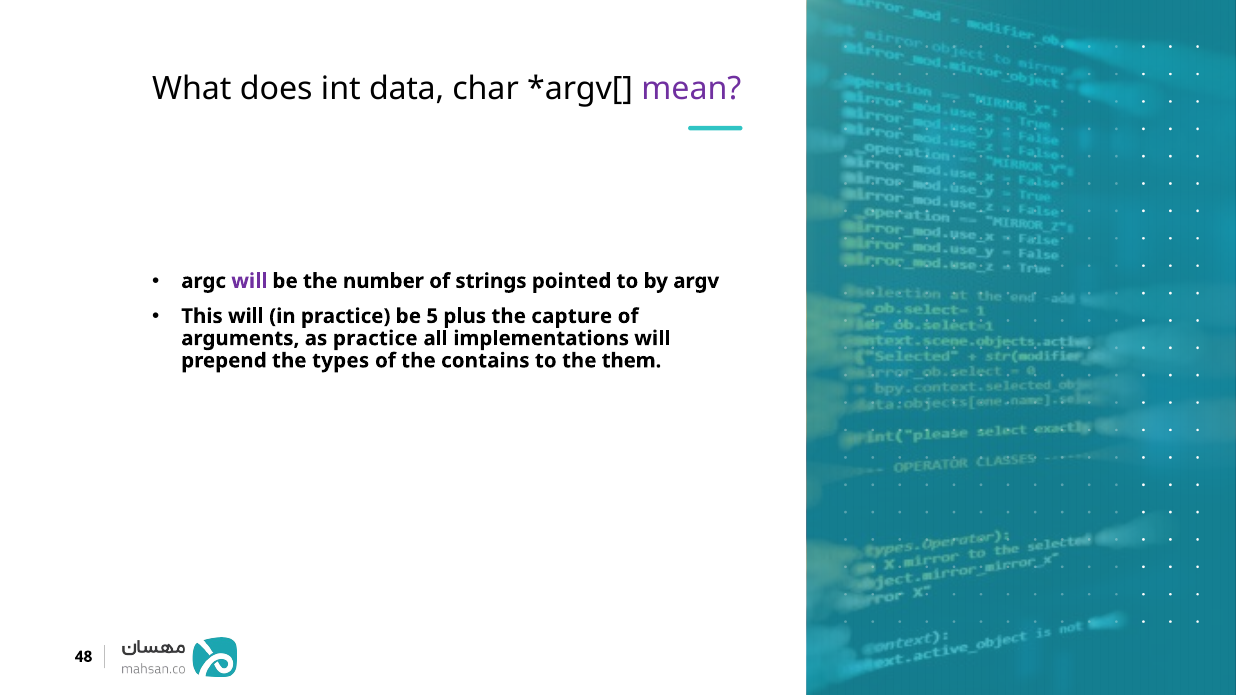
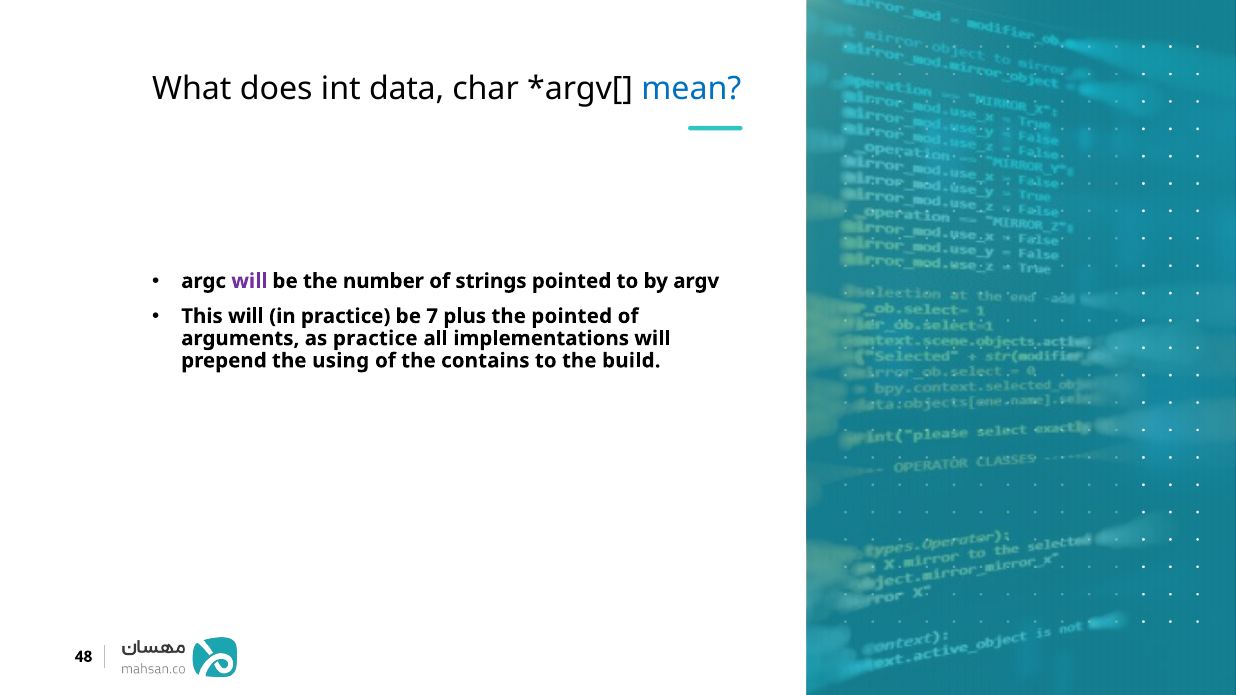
mean colour: purple -> blue
5: 5 -> 7
the capture: capture -> pointed
types: types -> using
them: them -> build
